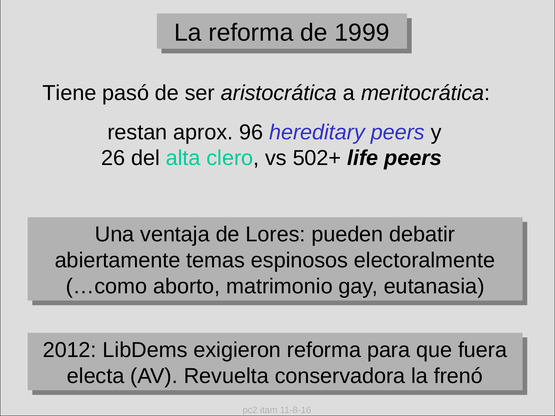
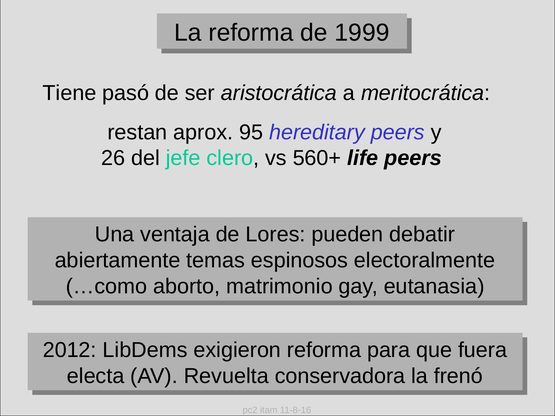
96: 96 -> 95
alta: alta -> jefe
502+: 502+ -> 560+
